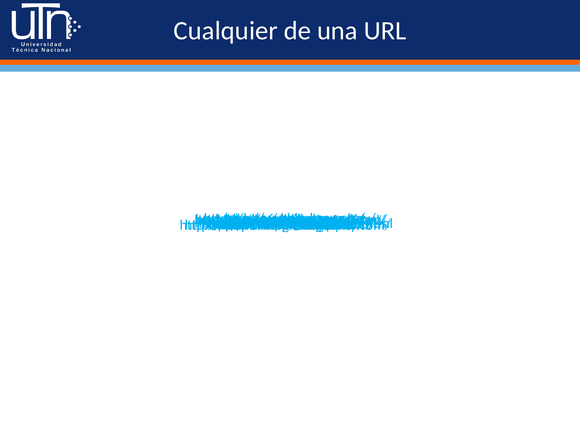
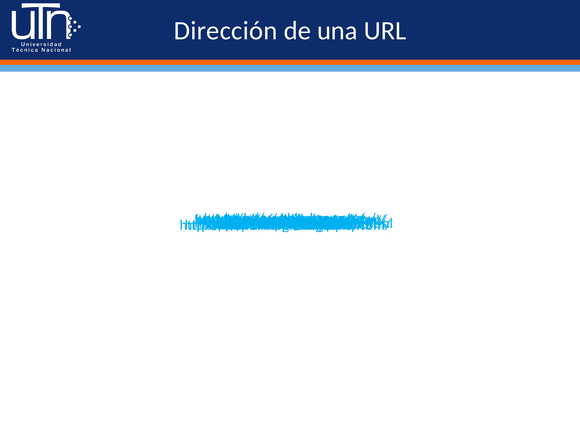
Cualquier: Cualquier -> Dirección
